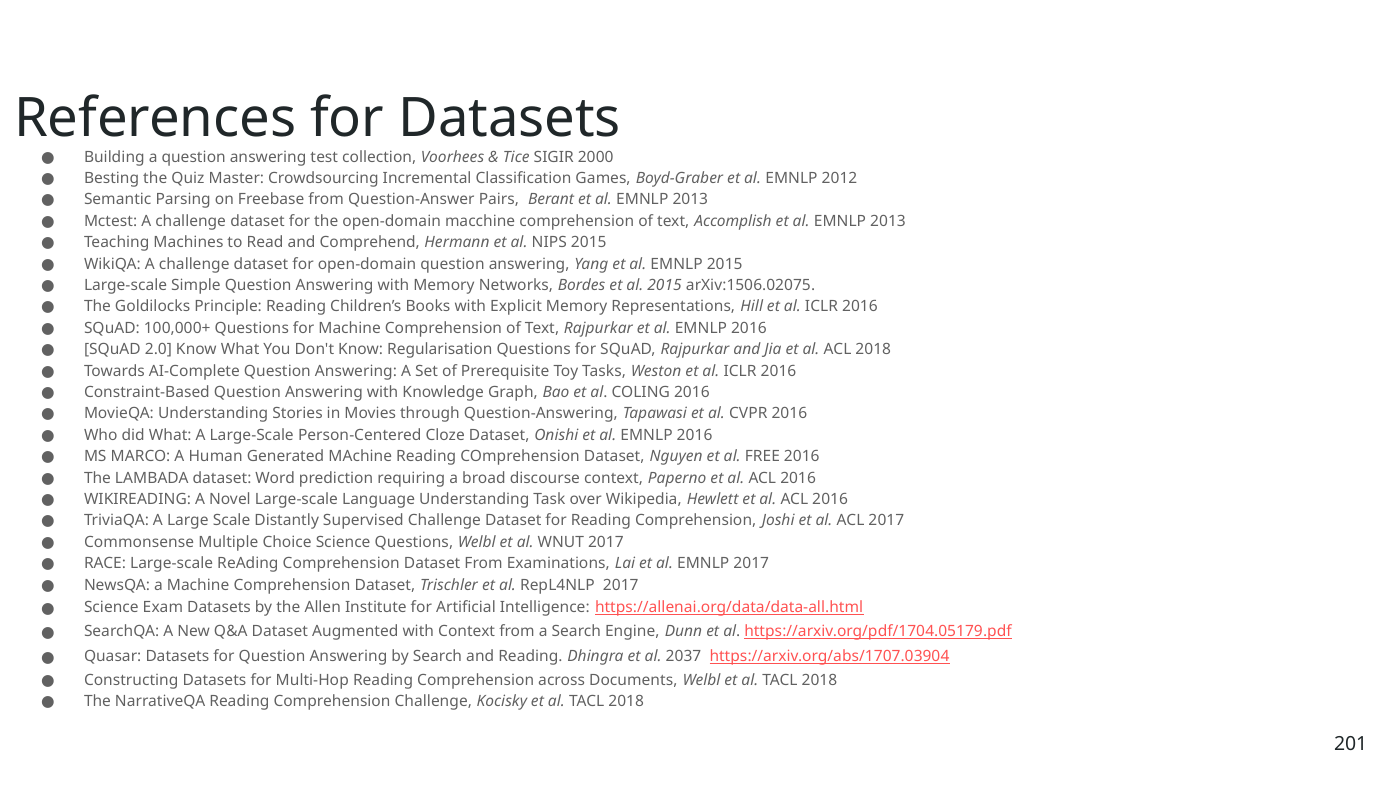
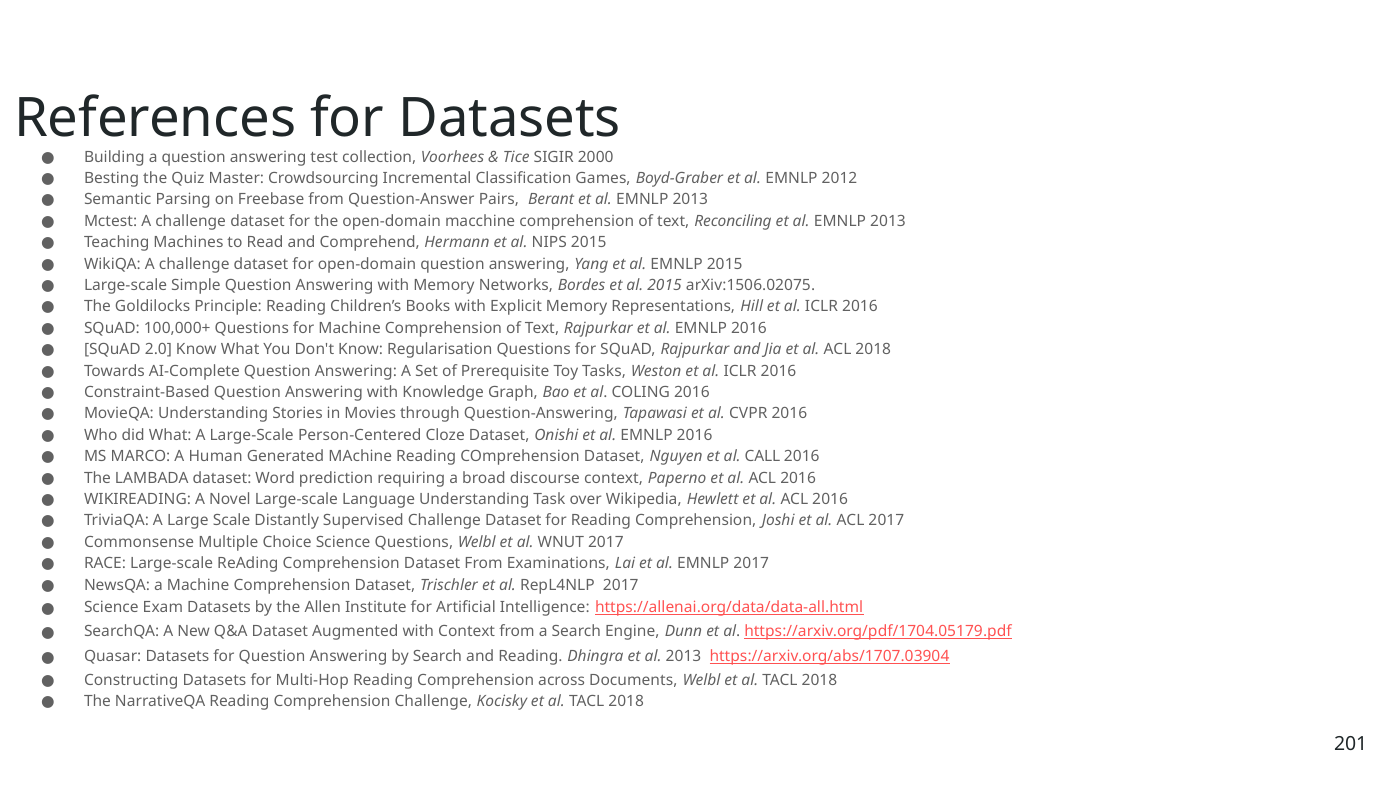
Accomplish: Accomplish -> Reconciling
FREE: FREE -> CALL
al 2037: 2037 -> 2013
